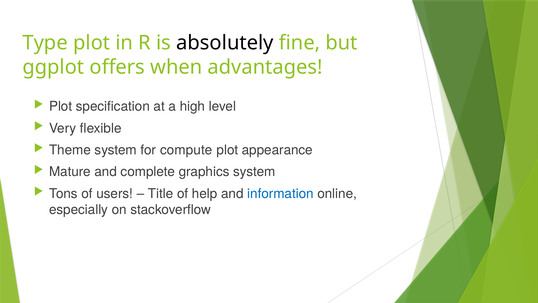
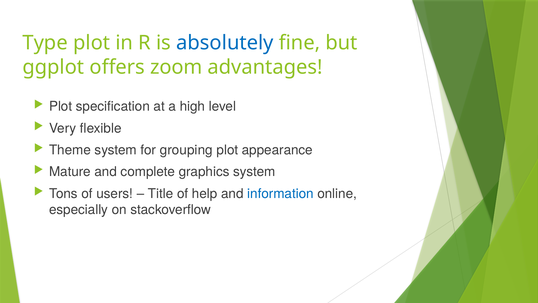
absolutely colour: black -> blue
when: when -> zoom
compute: compute -> grouping
